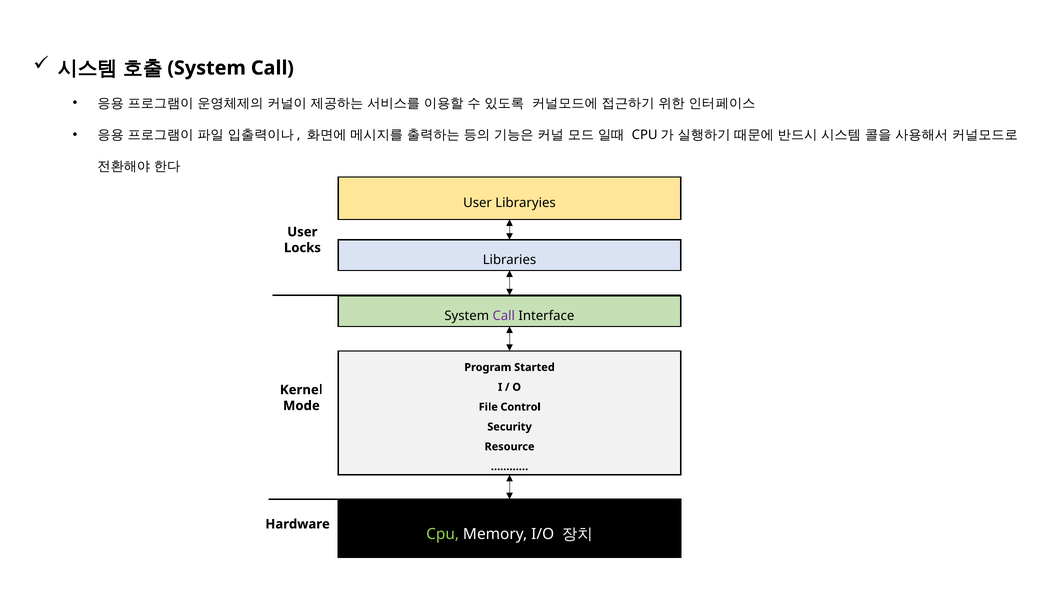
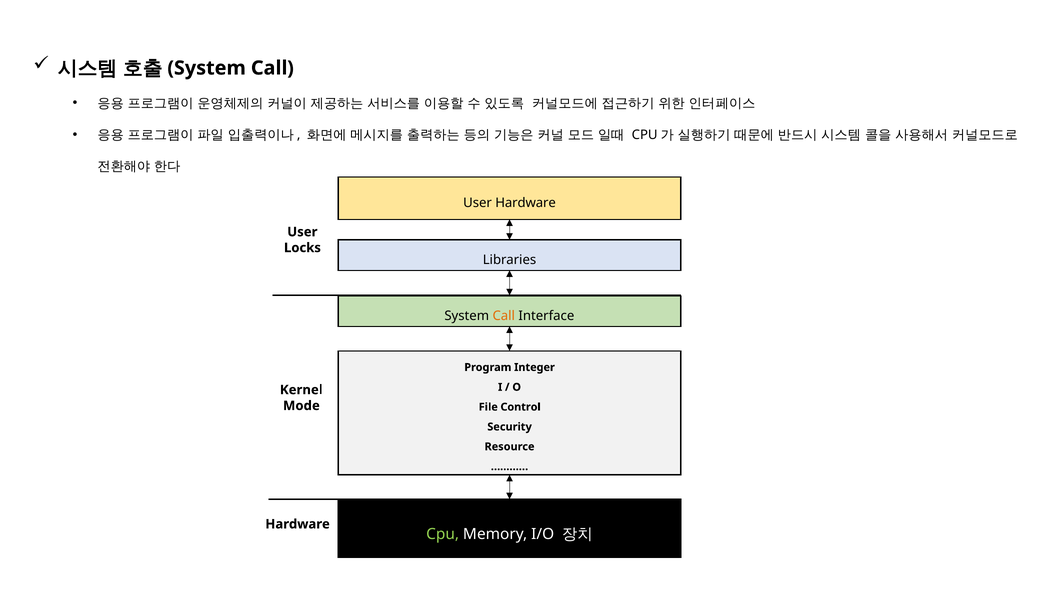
User Libraryies: Libraryies -> Hardware
Call at (504, 316) colour: purple -> orange
Started: Started -> Integer
